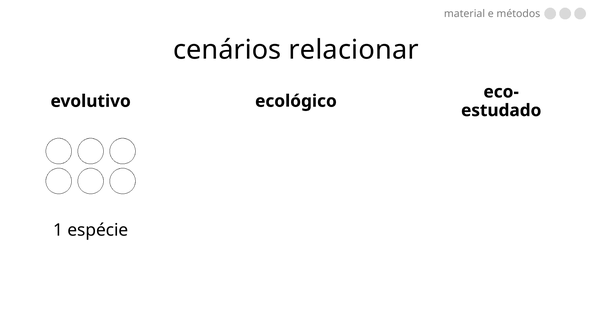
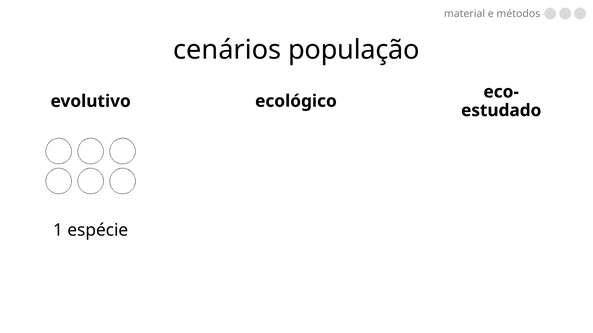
relacionar: relacionar -> população
